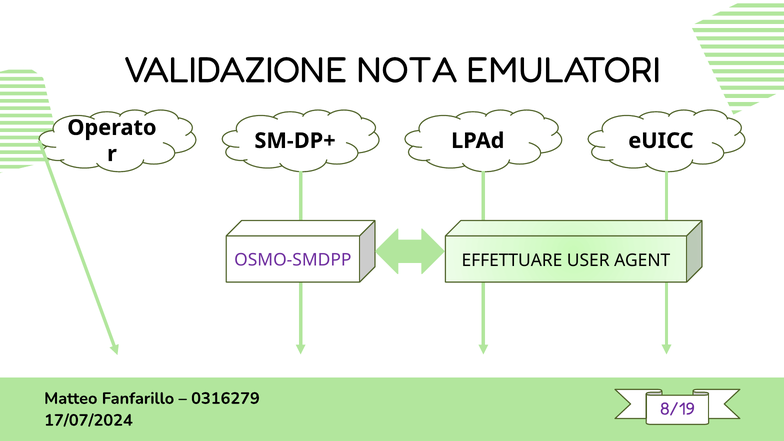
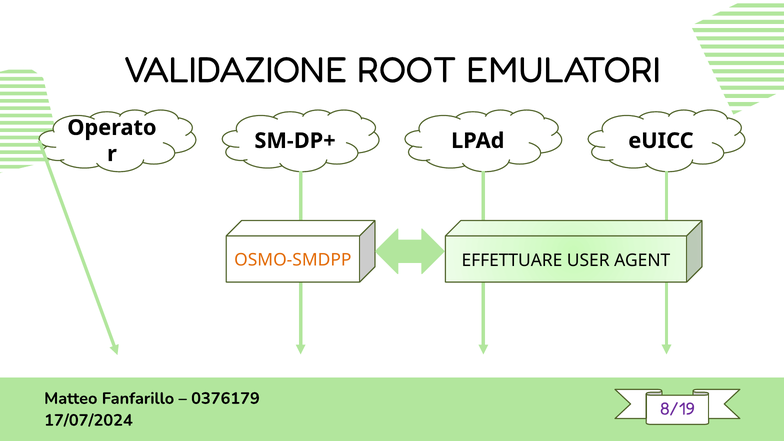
NOTA: NOTA -> ROOT
OSMO-SMDPP colour: purple -> orange
0316279: 0316279 -> 0376179
